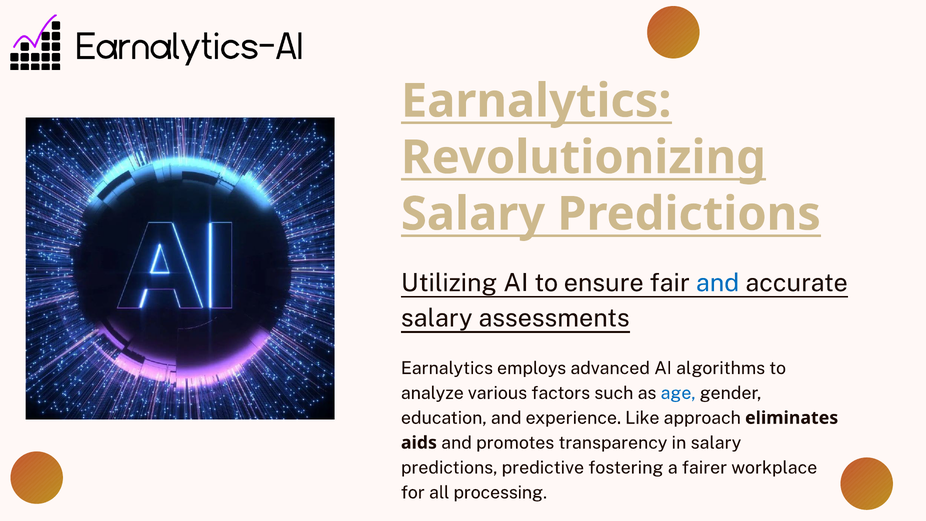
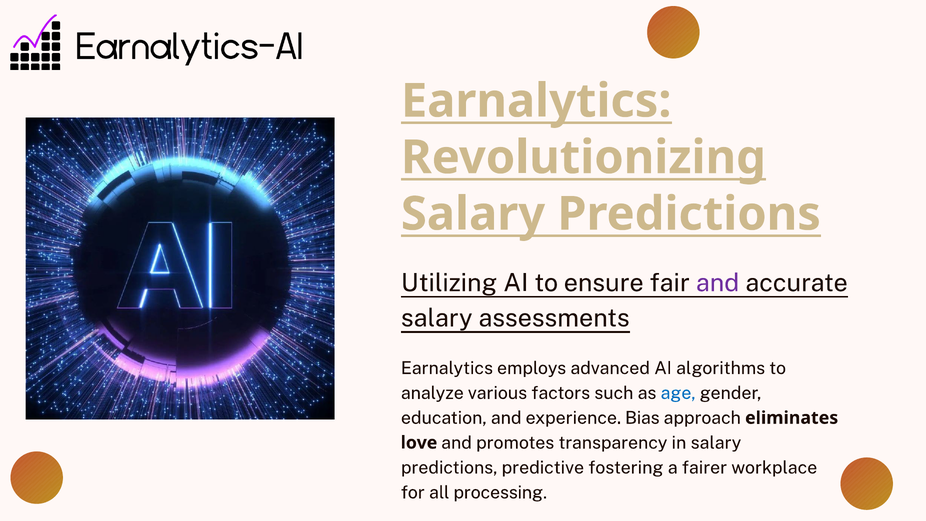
and at (718, 283) colour: blue -> purple
Like: Like -> Bias
aids: aids -> love
